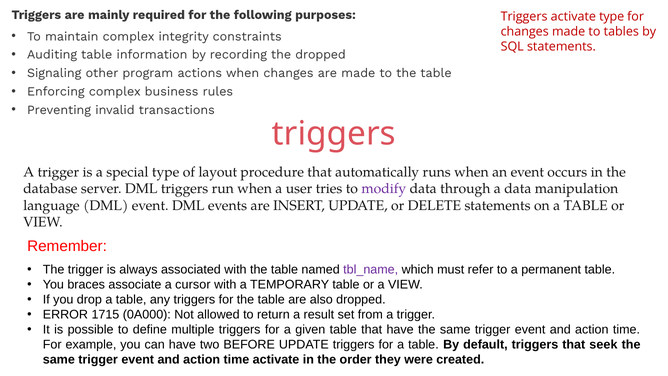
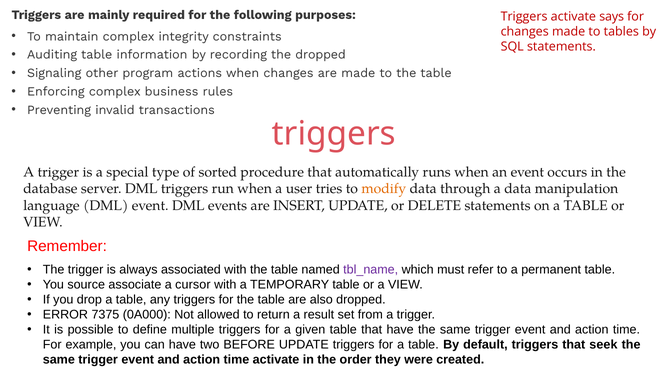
activate type: type -> says
layout: layout -> sorted
modify colour: purple -> orange
braces: braces -> source
1715: 1715 -> 7375
